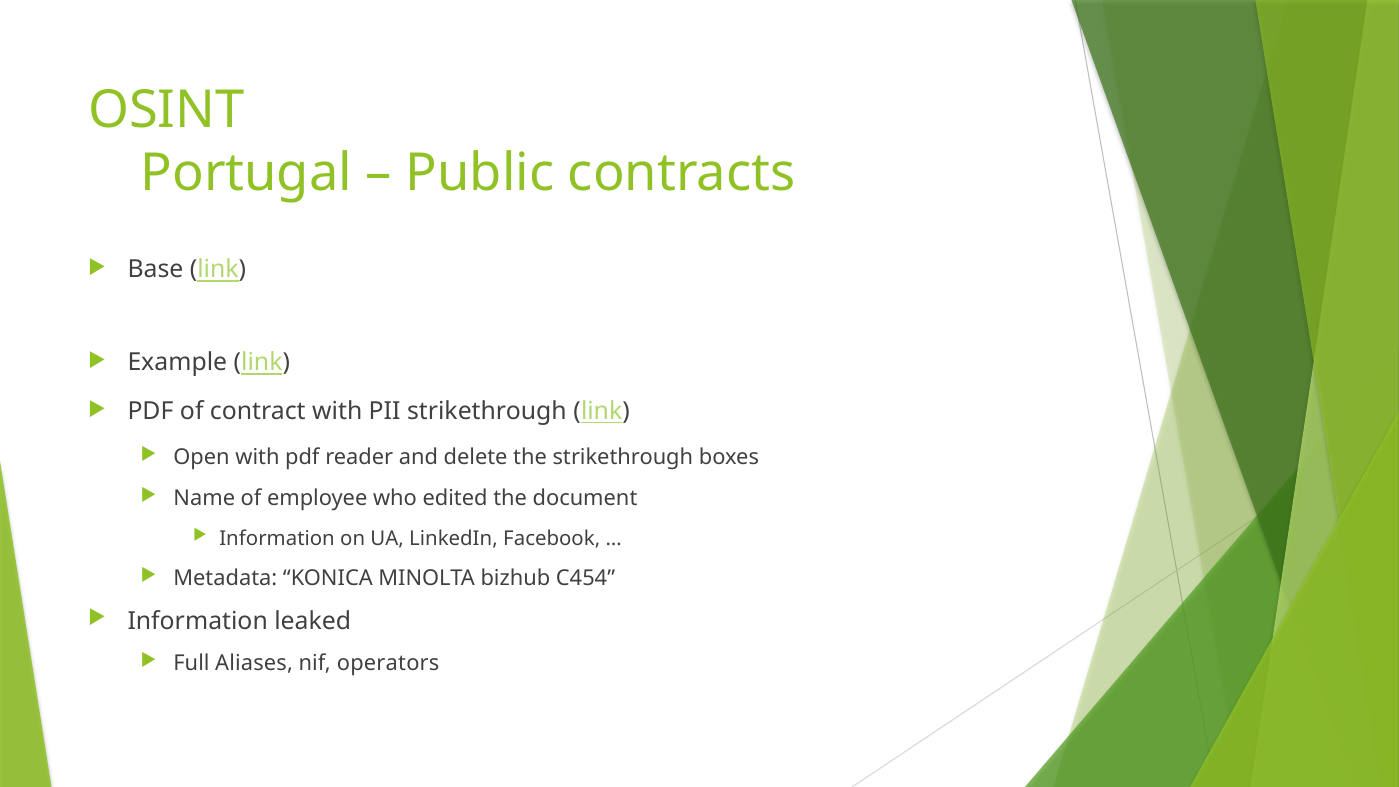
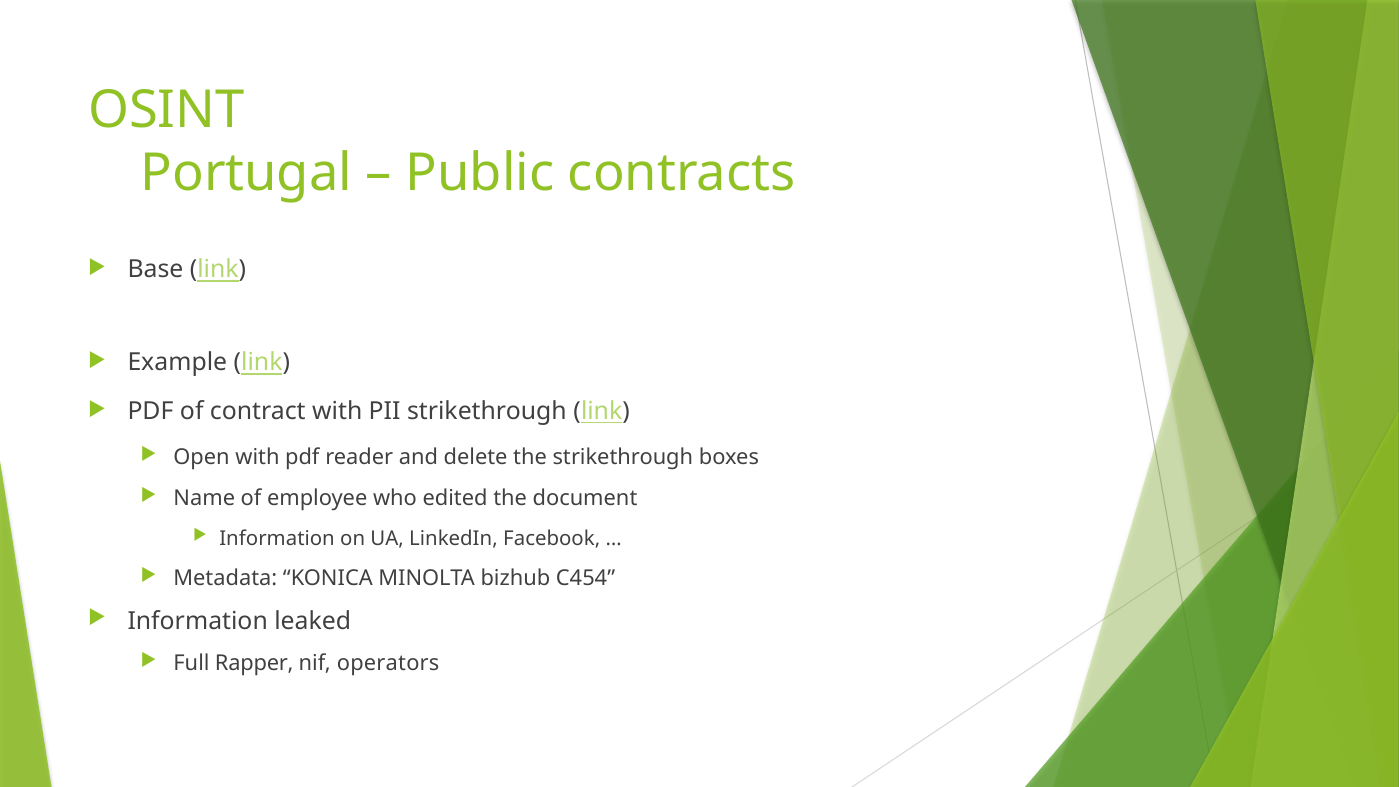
Aliases: Aliases -> Rapper
